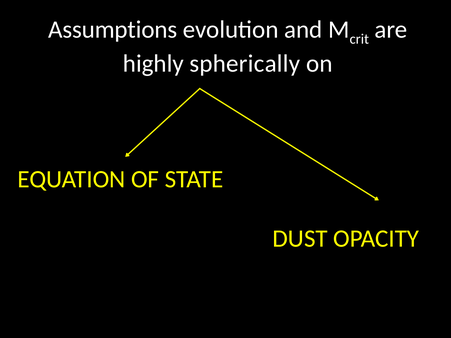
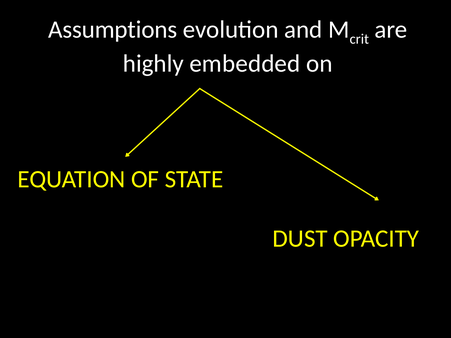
spherically: spherically -> embedded
